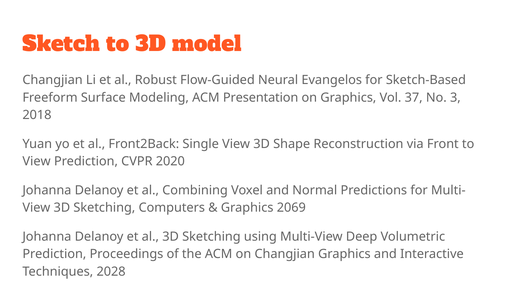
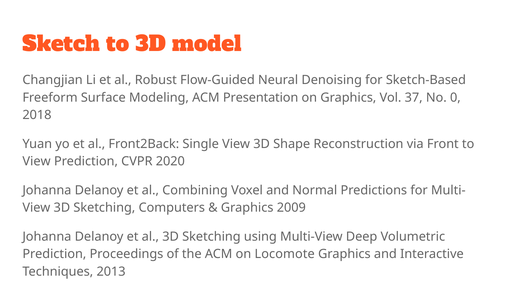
Evangelos: Evangelos -> Denoising
3: 3 -> 0
2069: 2069 -> 2009
on Changjian: Changjian -> Locomote
2028: 2028 -> 2013
